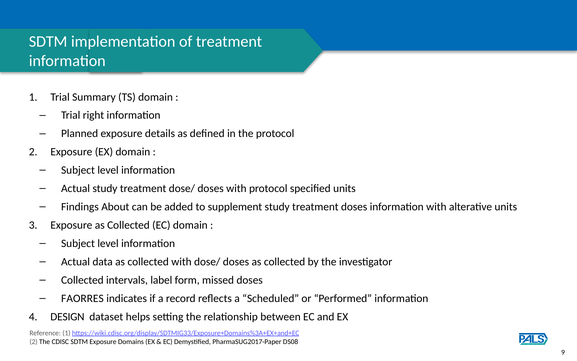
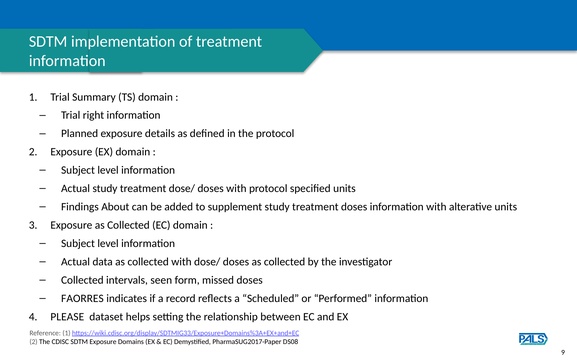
label: label -> seen
DESIGN: DESIGN -> PLEASE
